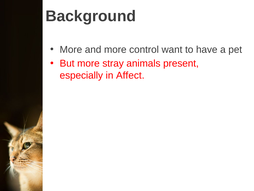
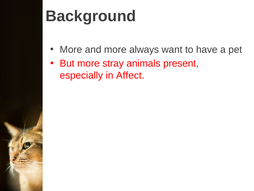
control: control -> always
